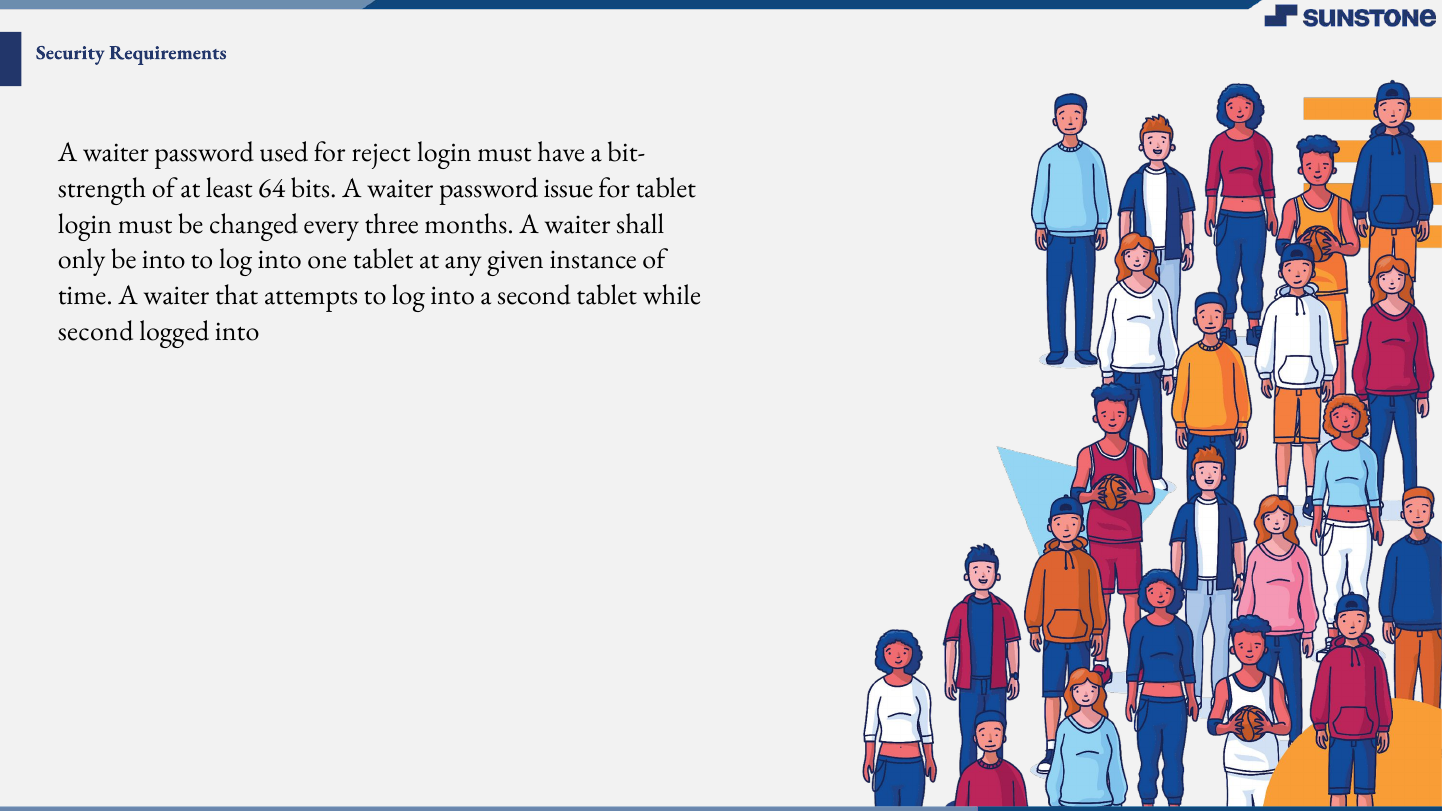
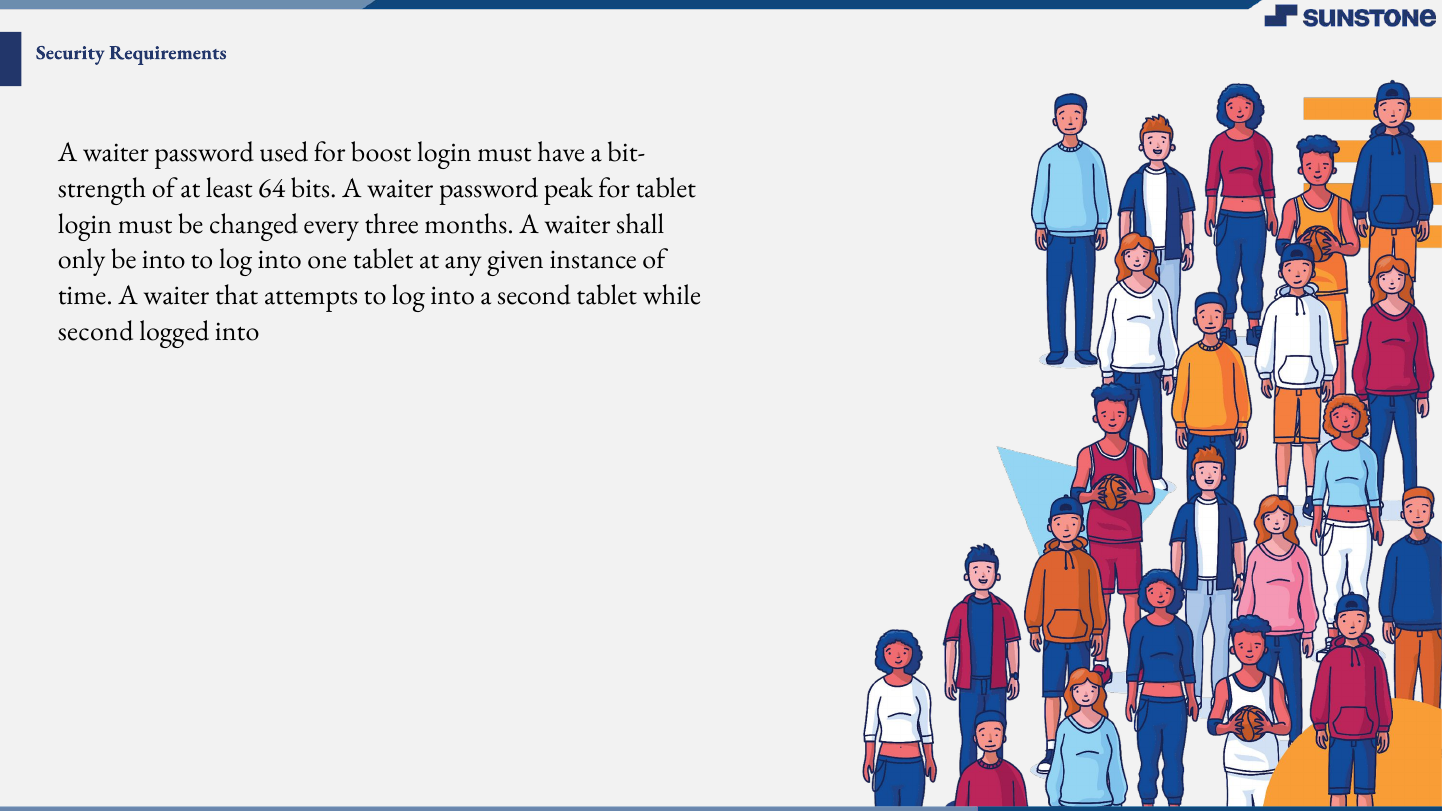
reject: reject -> boost
issue: issue -> peak
